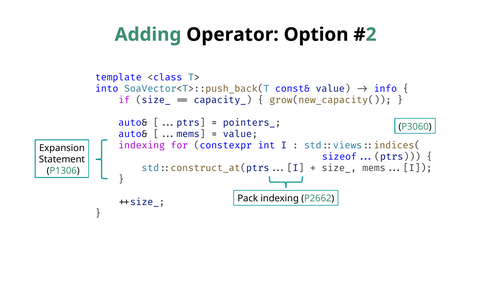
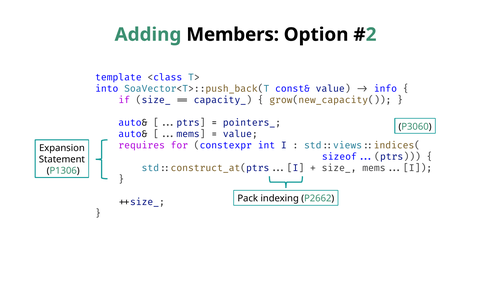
Operator: Operator -> Members
indexing at (142, 146): indexing -> requires
